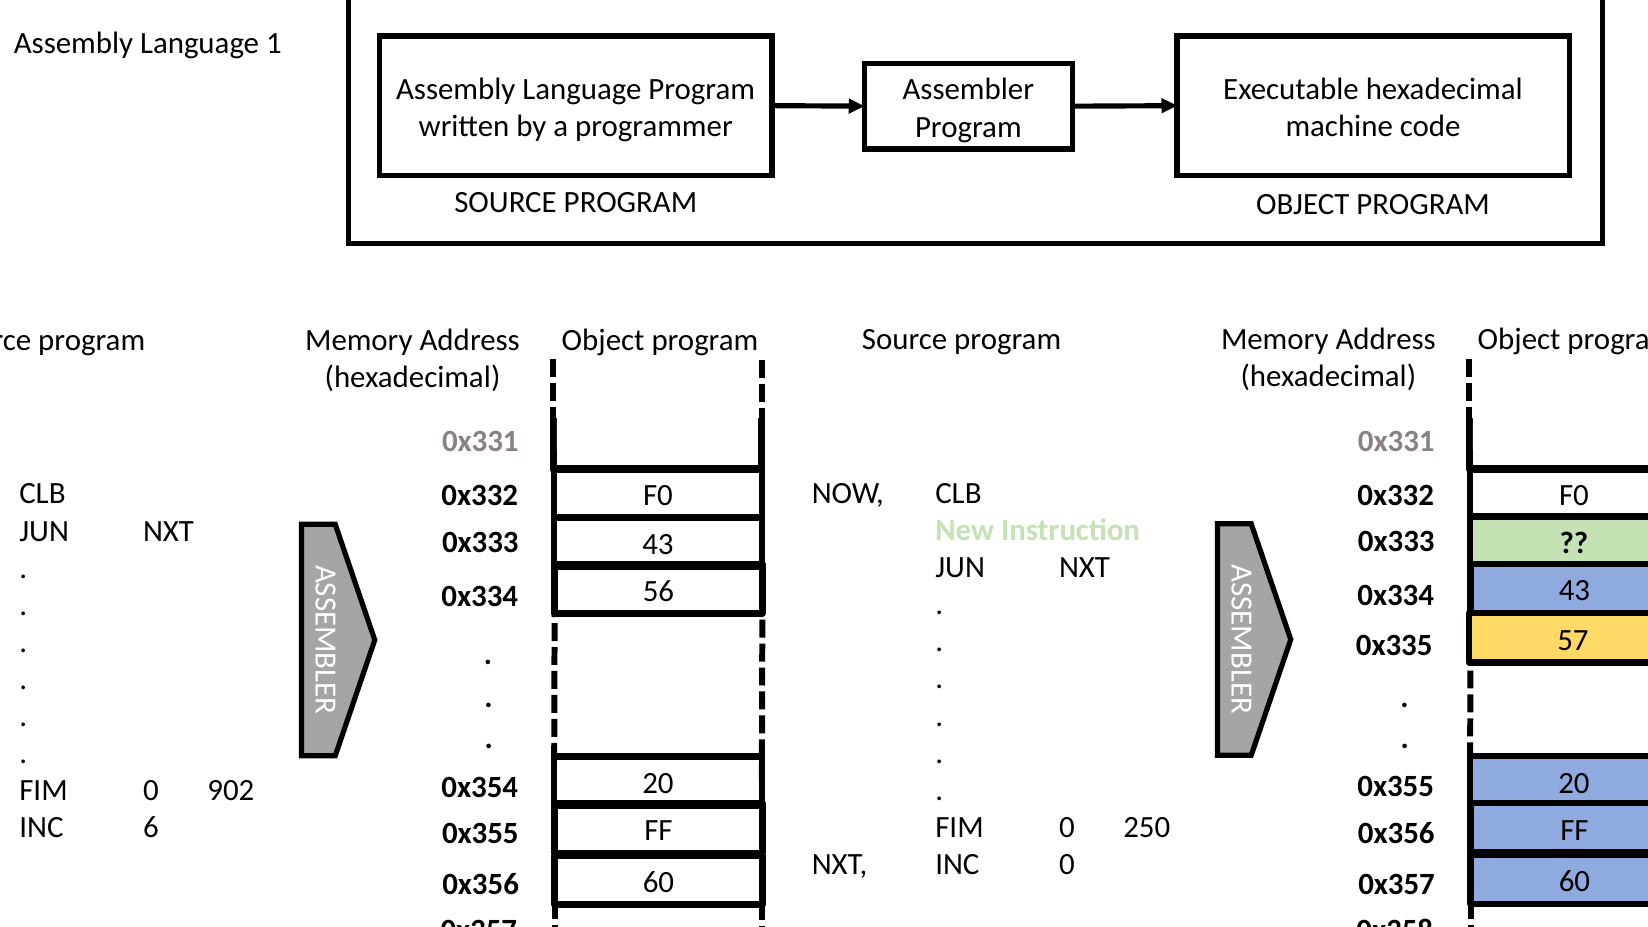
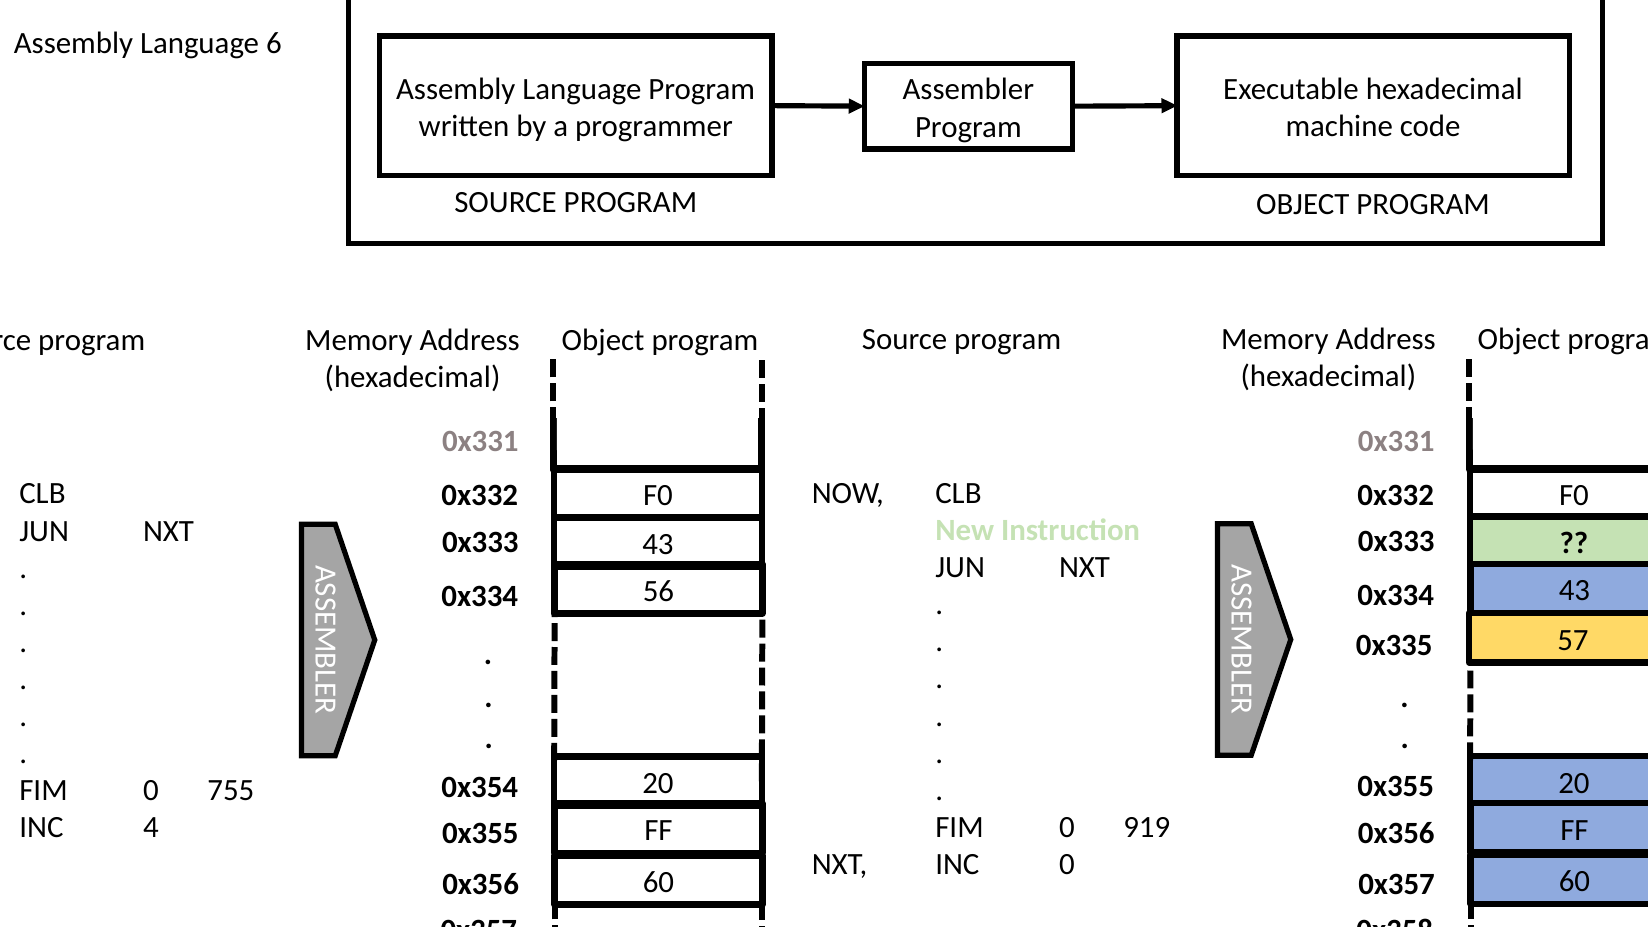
1: 1 -> 6
902: 902 -> 755
250: 250 -> 919
6: 6 -> 4
